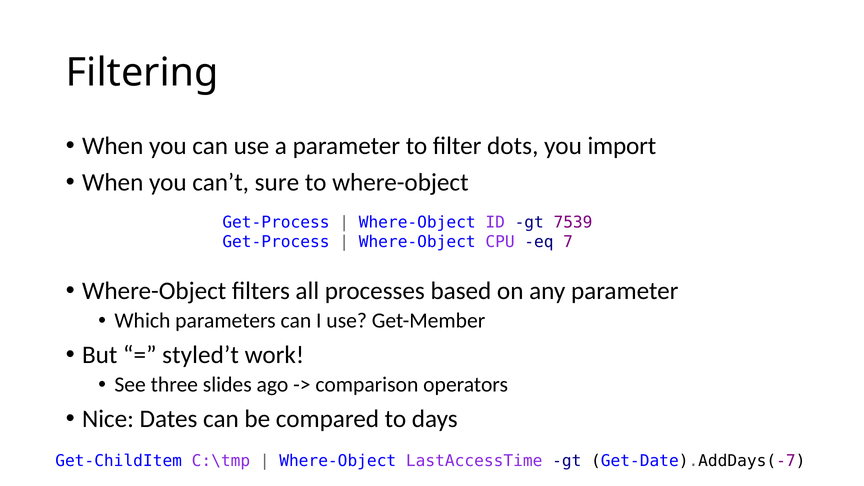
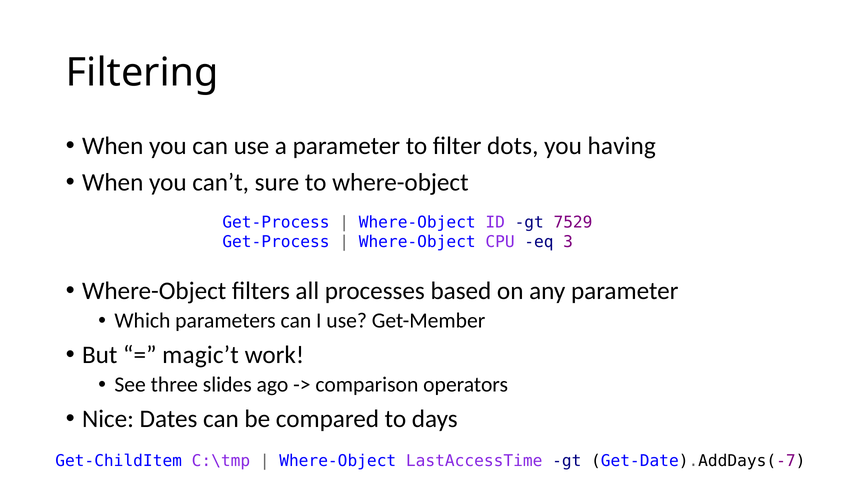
import: import -> having
7539: 7539 -> 7529
7: 7 -> 3
styled’t: styled’t -> magic’t
